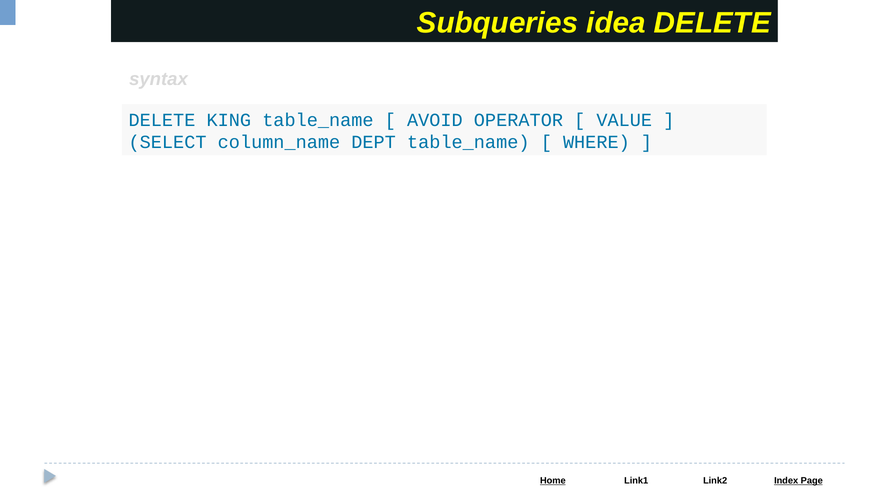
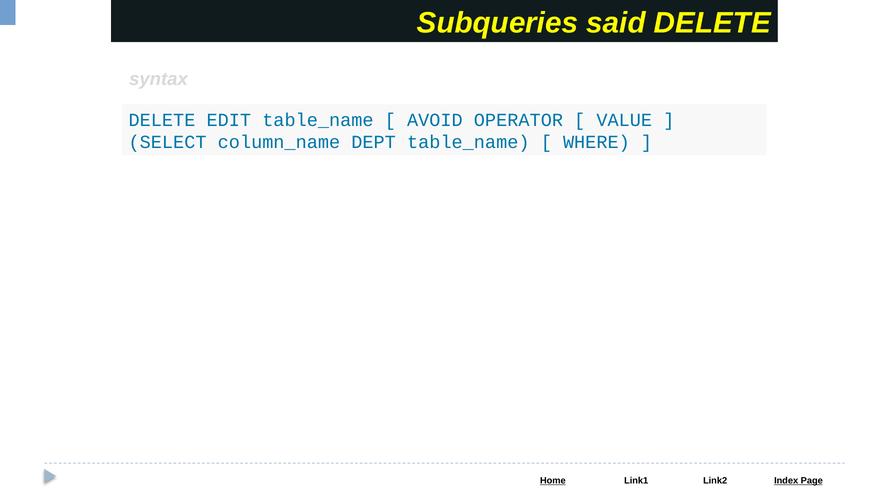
idea: idea -> said
KING: KING -> EDIT
